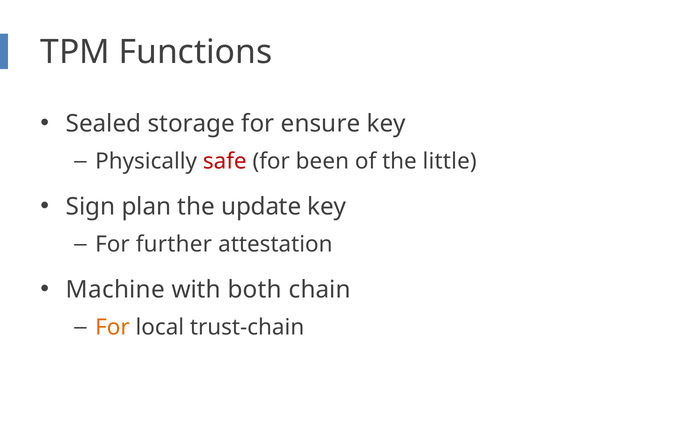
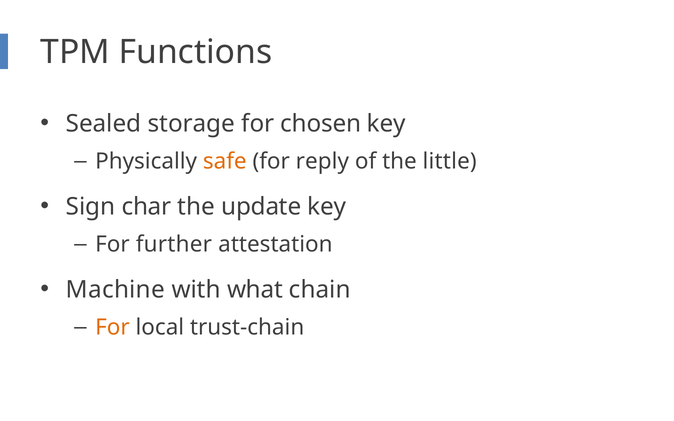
ensure: ensure -> chosen
safe colour: red -> orange
been: been -> reply
plan: plan -> char
both: both -> what
